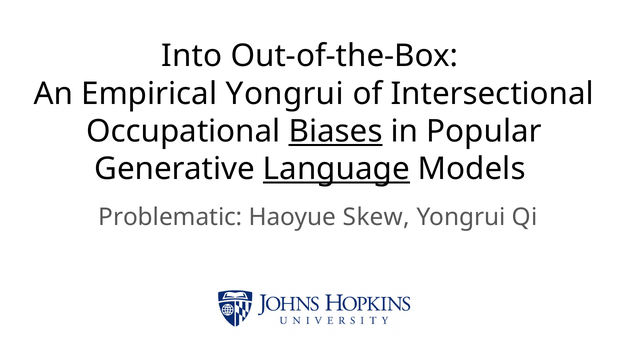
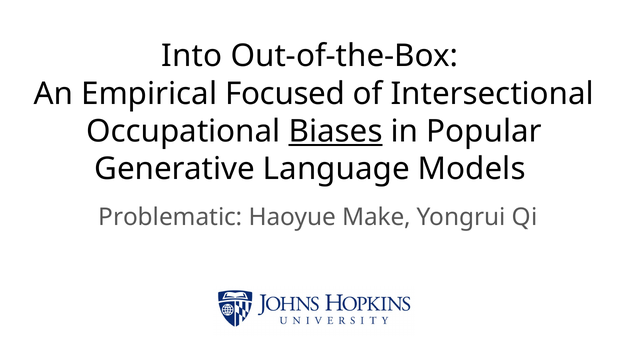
Empirical Yongrui: Yongrui -> Focused
Language underline: present -> none
Skew: Skew -> Make
